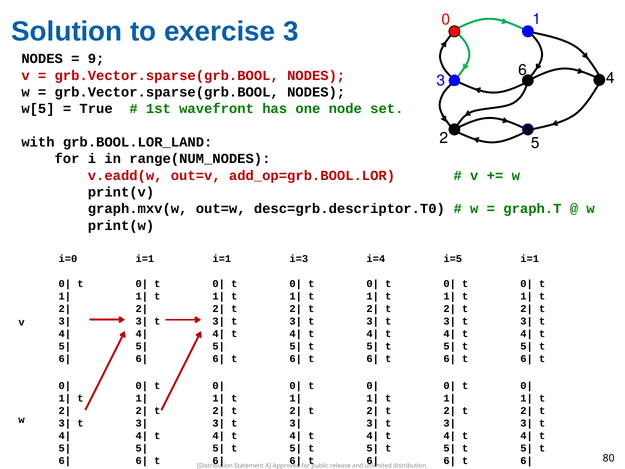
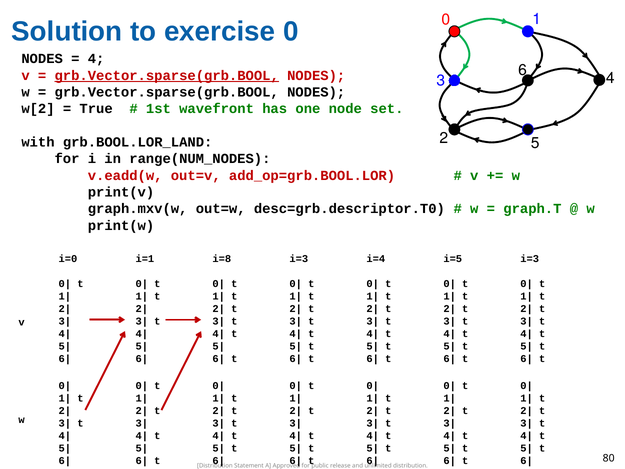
exercise 3: 3 -> 0
9 at (96, 59): 9 -> 4
grb.Vector.sparse(grb.BOOL at (167, 75) underline: none -> present
w[5: w[5 -> w[2
i=1 at (222, 259): i=1 -> i=8
i=1 at (530, 259): i=1 -> i=3
